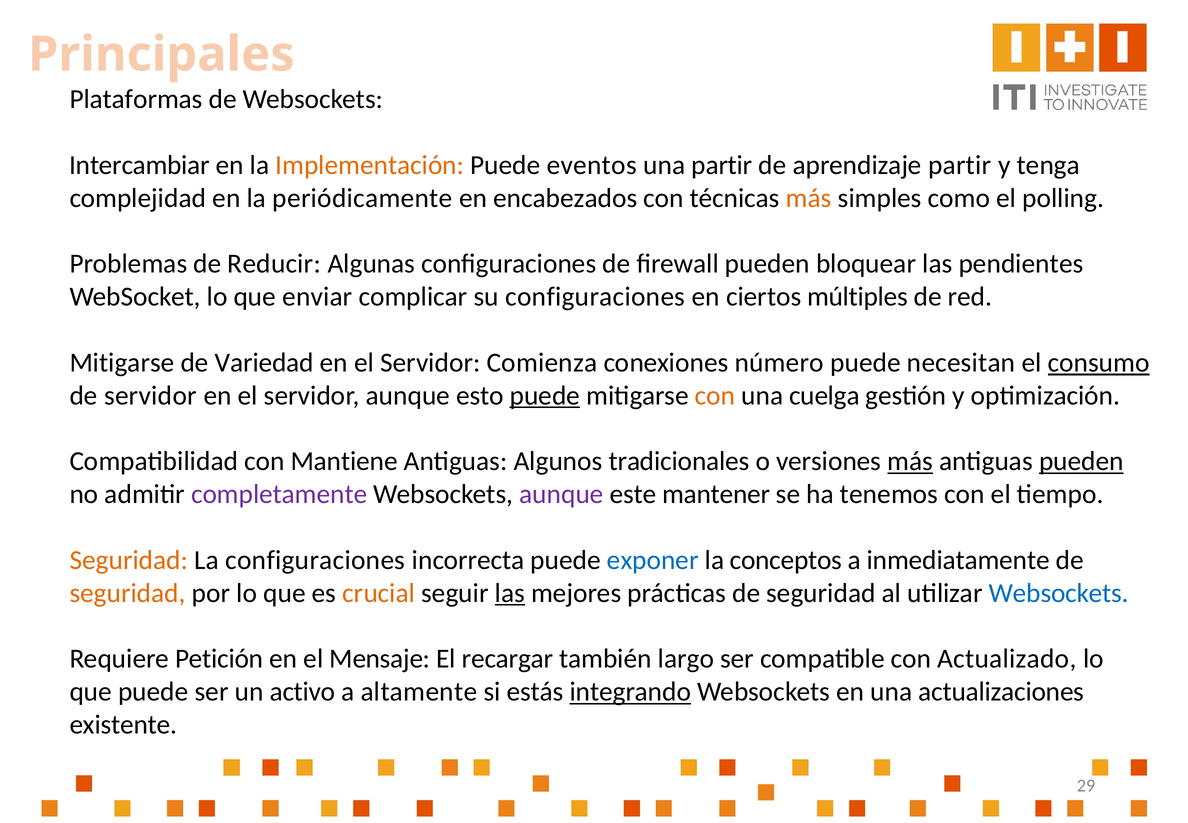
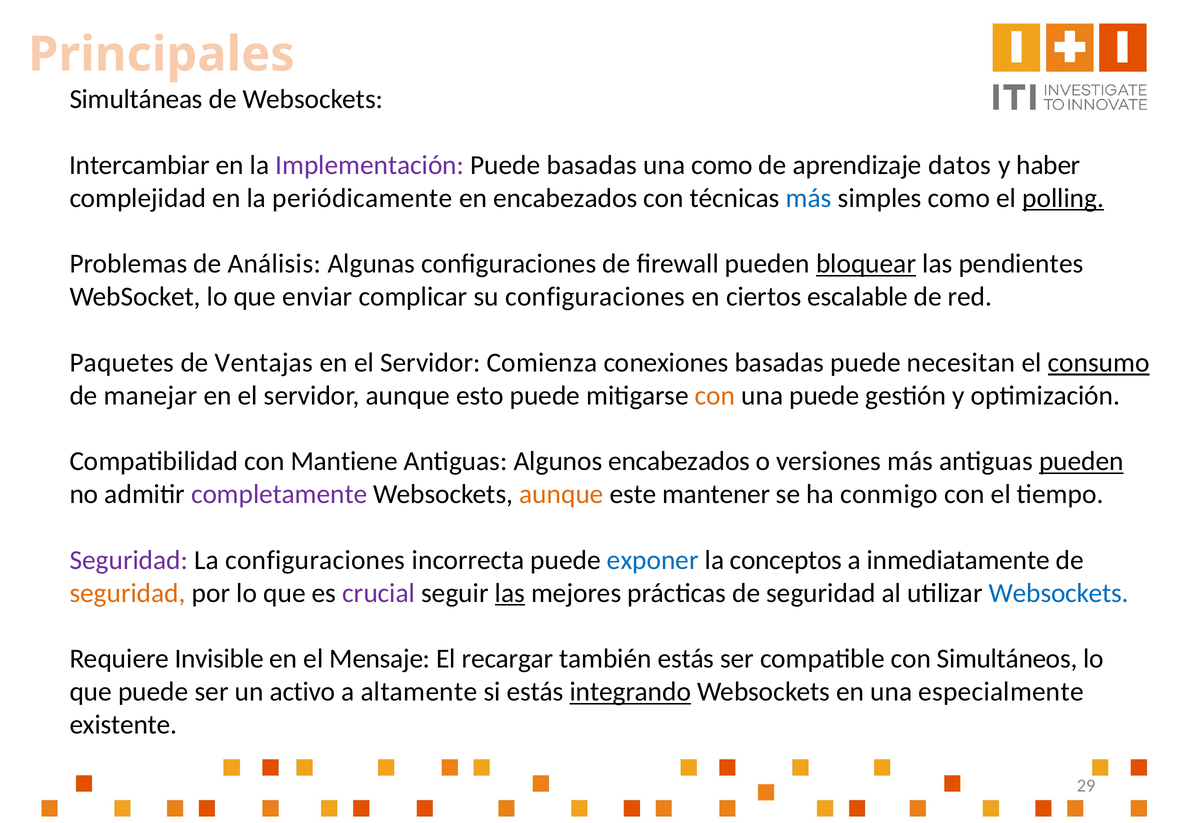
Plataformas: Plataformas -> Simultáneas
Implementación colour: orange -> purple
Puede eventos: eventos -> basadas
una partir: partir -> como
aprendizaje partir: partir -> datos
tenga: tenga -> haber
más at (809, 198) colour: orange -> blue
polling underline: none -> present
Reducir: Reducir -> Análisis
bloquear underline: none -> present
múltiples: múltiples -> escalable
Mitigarse at (122, 362): Mitigarse -> Paquetes
Variedad: Variedad -> Ventajas
conexiones número: número -> basadas
de servidor: servidor -> manejar
puede at (545, 395) underline: present -> none
una cuelga: cuelga -> puede
Algunos tradicionales: tradicionales -> encabezados
más at (910, 461) underline: present -> none
aunque at (561, 494) colour: purple -> orange
tenemos: tenemos -> conmigo
Seguridad at (129, 560) colour: orange -> purple
crucial colour: orange -> purple
Petición: Petición -> Invisible
también largo: largo -> estás
Actualizado: Actualizado -> Simultáneos
actualizaciones: actualizaciones -> especialmente
